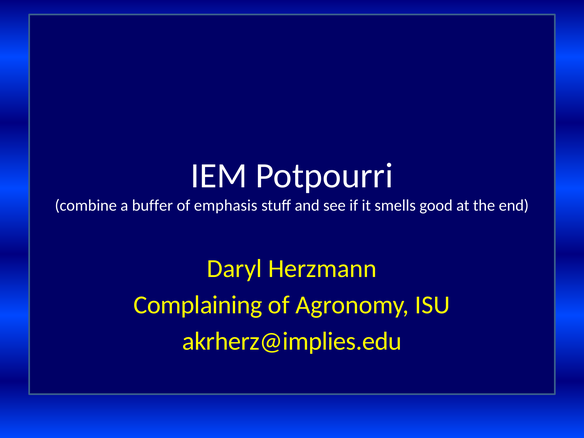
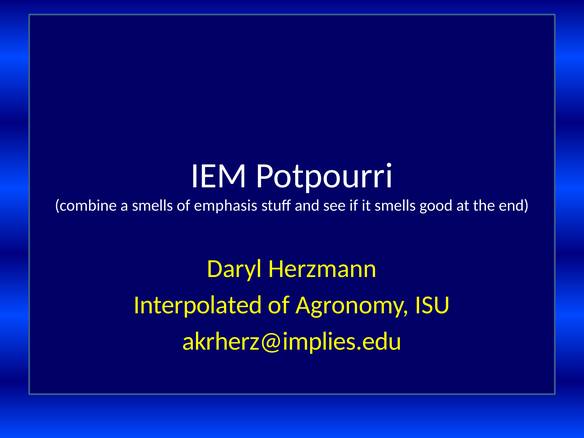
a buffer: buffer -> smells
Complaining: Complaining -> Interpolated
